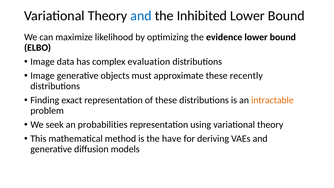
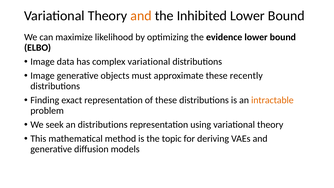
and at (141, 16) colour: blue -> orange
complex evaluation: evaluation -> variational
an probabilities: probabilities -> distributions
have: have -> topic
